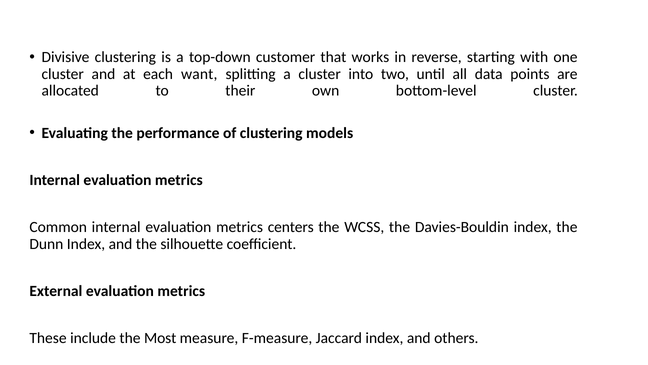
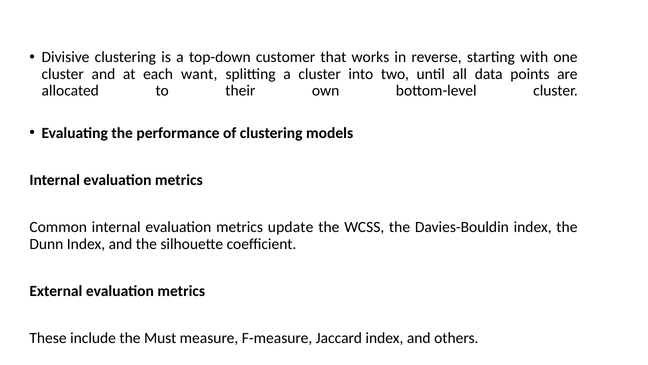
centers: centers -> update
Most: Most -> Must
